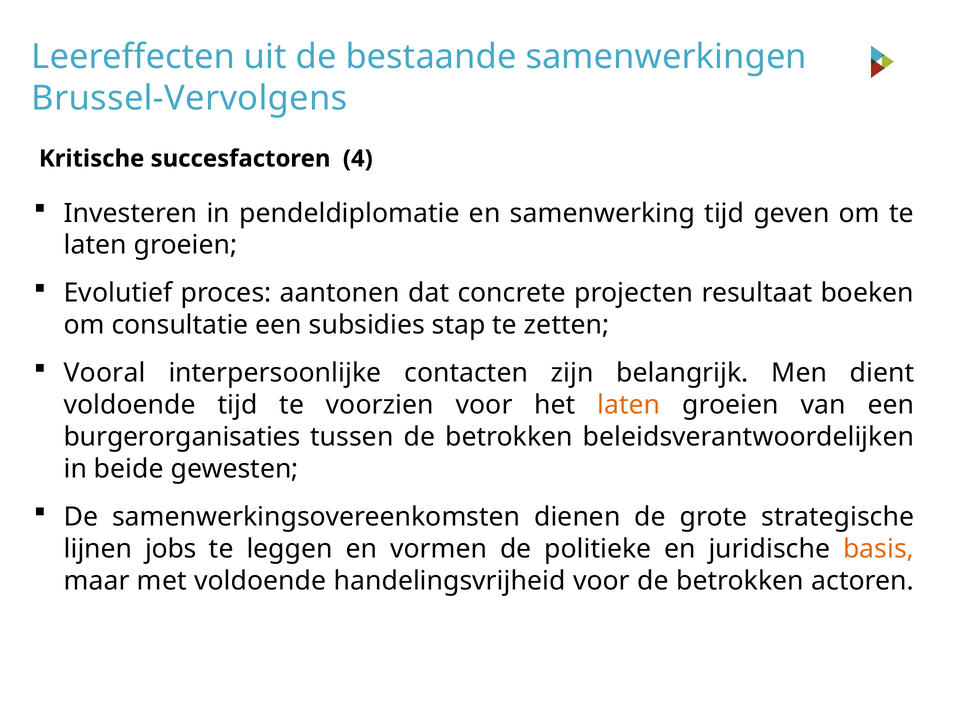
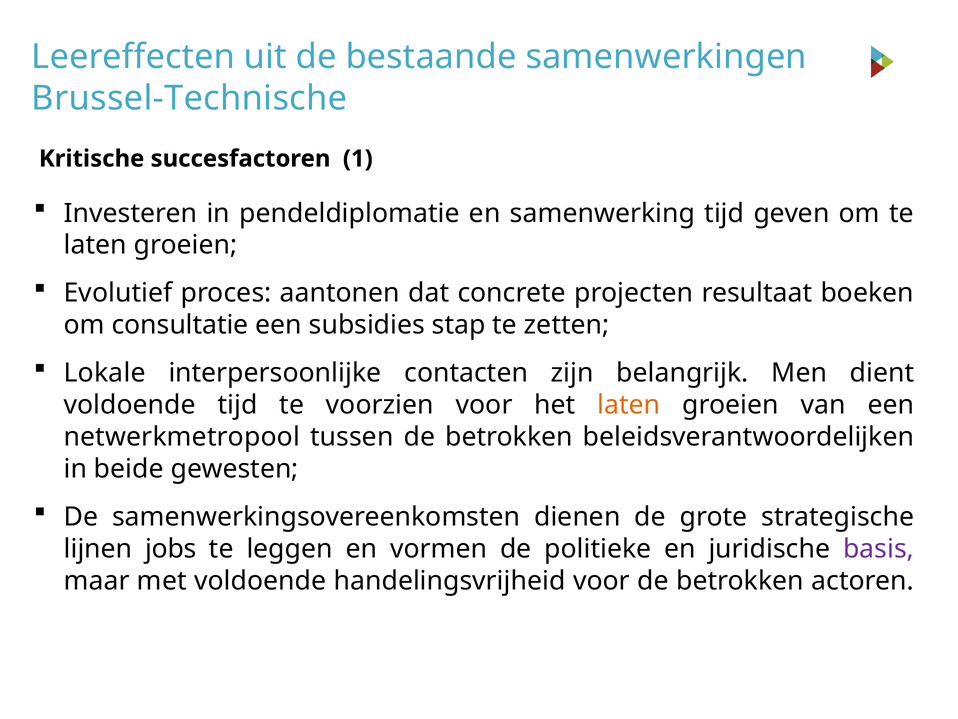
Brussel-Vervolgens: Brussel-Vervolgens -> Brussel-Technische
4: 4 -> 1
Vooral: Vooral -> Lokale
burgerorganisaties: burgerorganisaties -> netwerkmetropool
basis colour: orange -> purple
